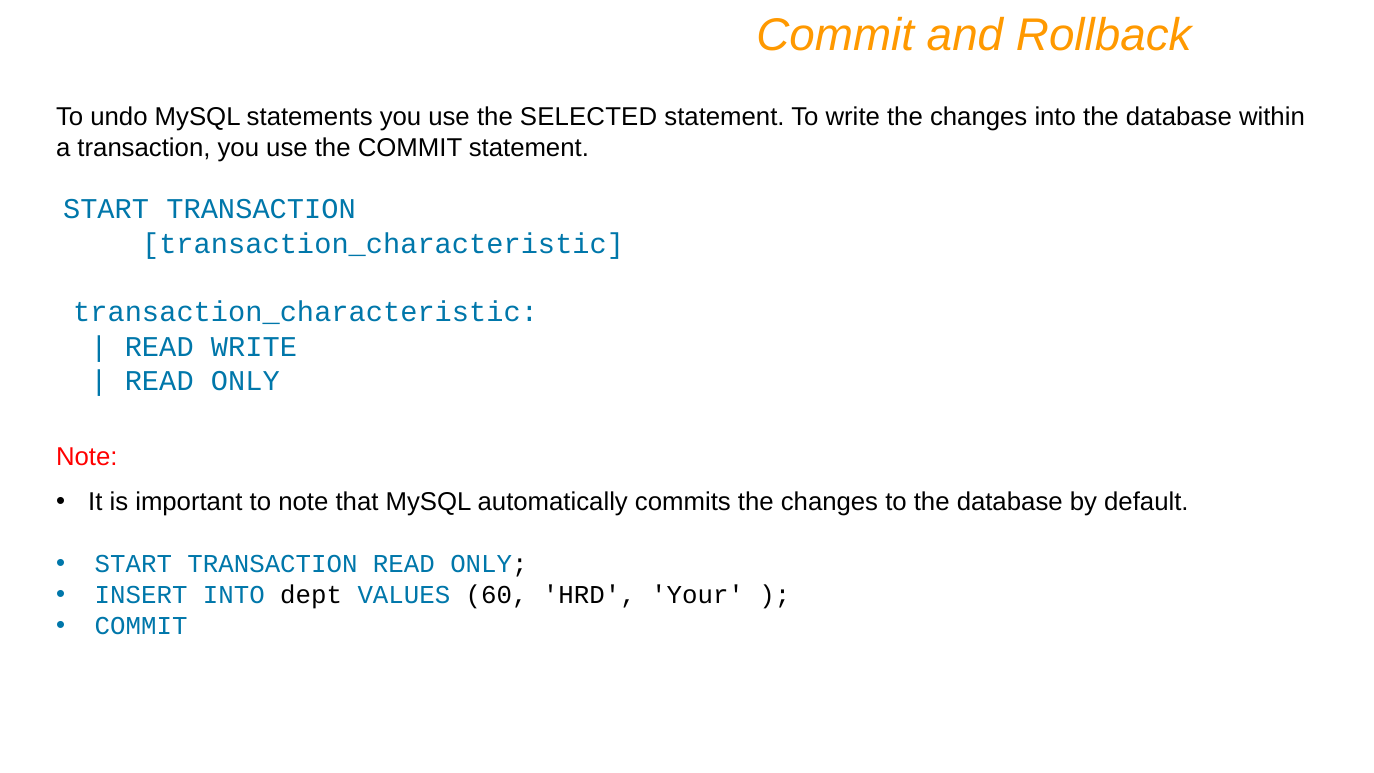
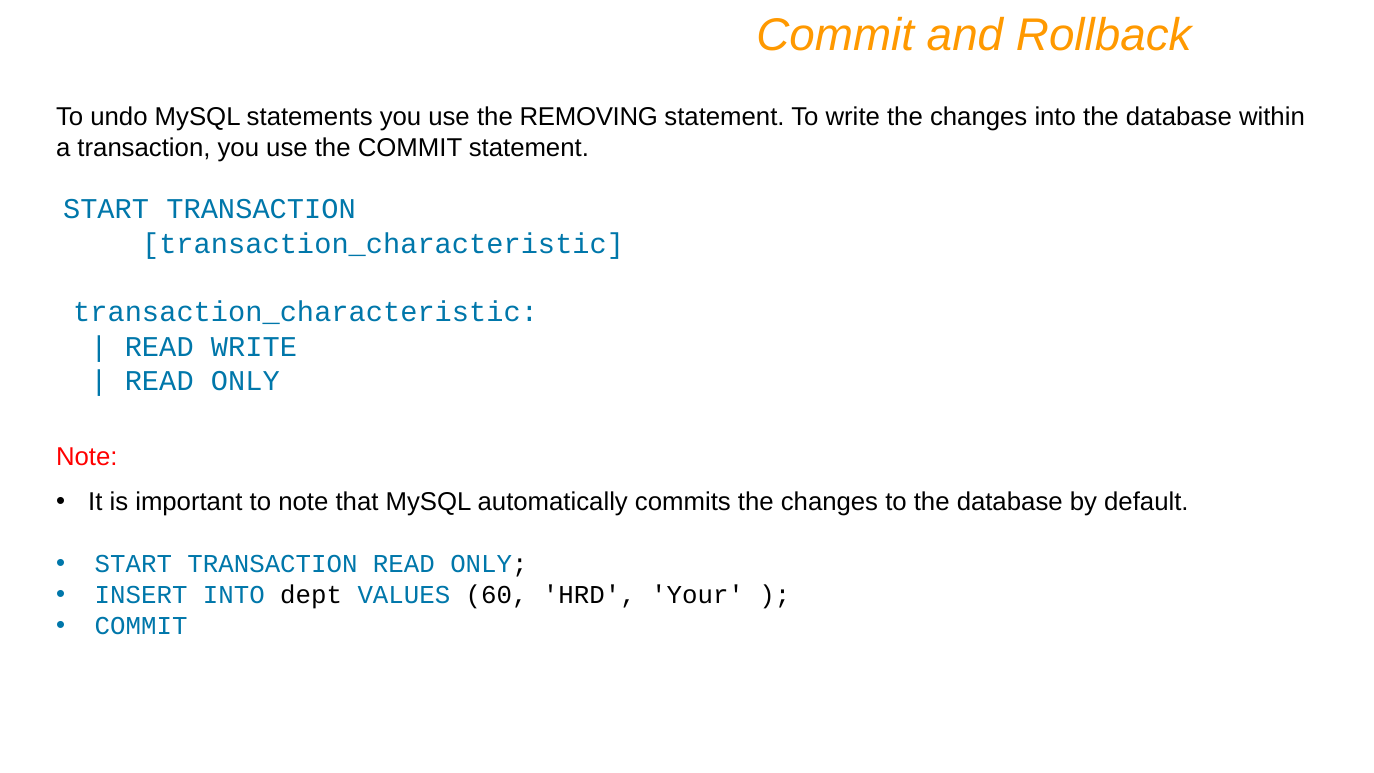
SELECTED: SELECTED -> REMOVING
